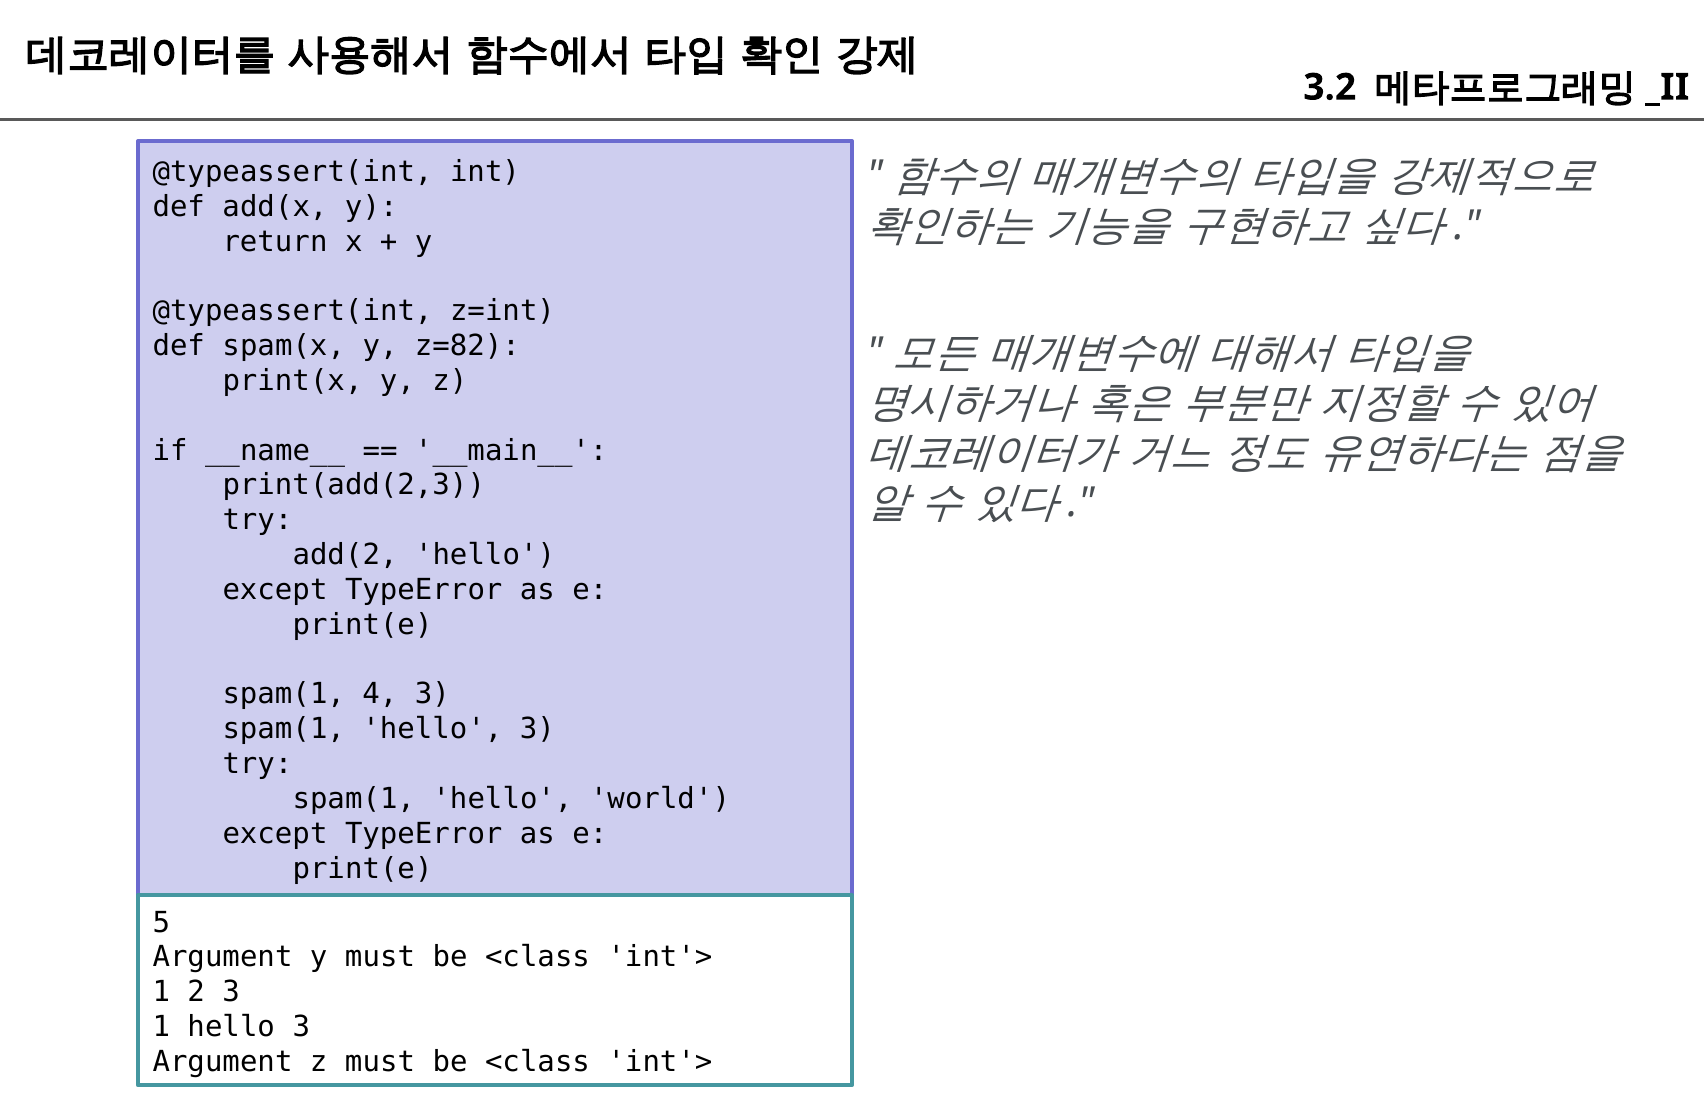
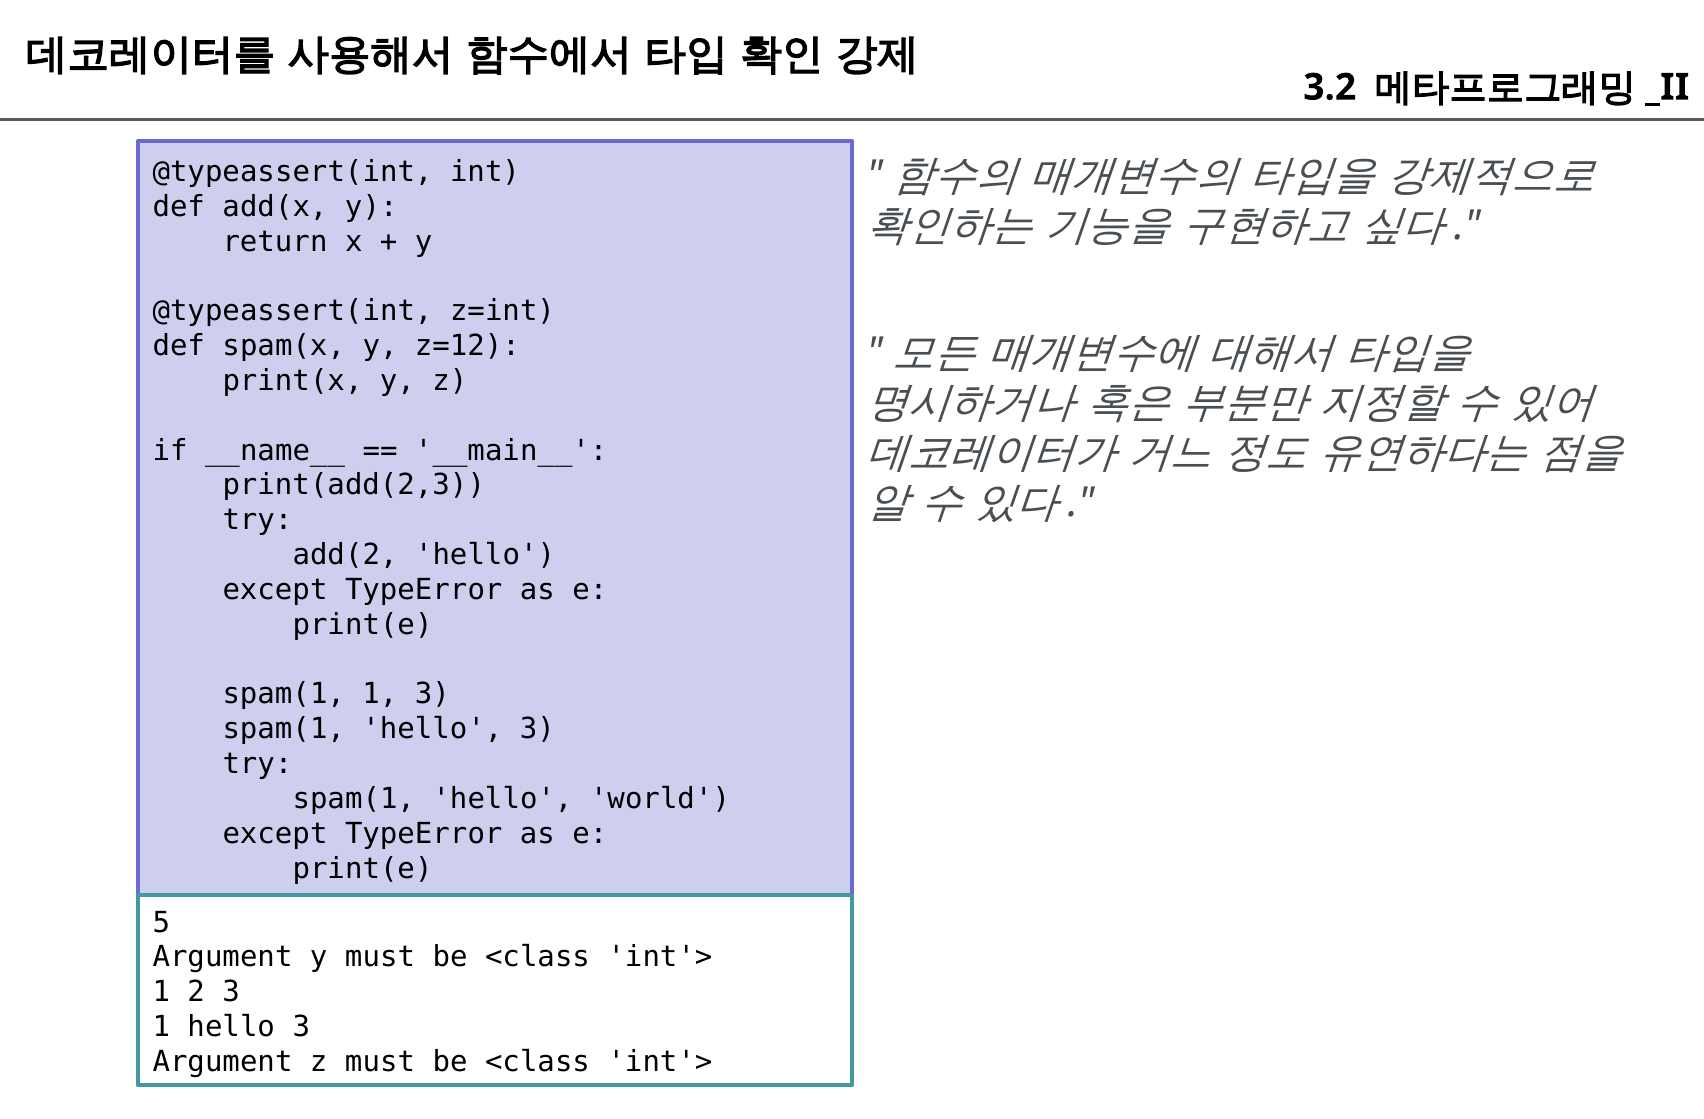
z=82: z=82 -> z=12
spam(1 4: 4 -> 1
